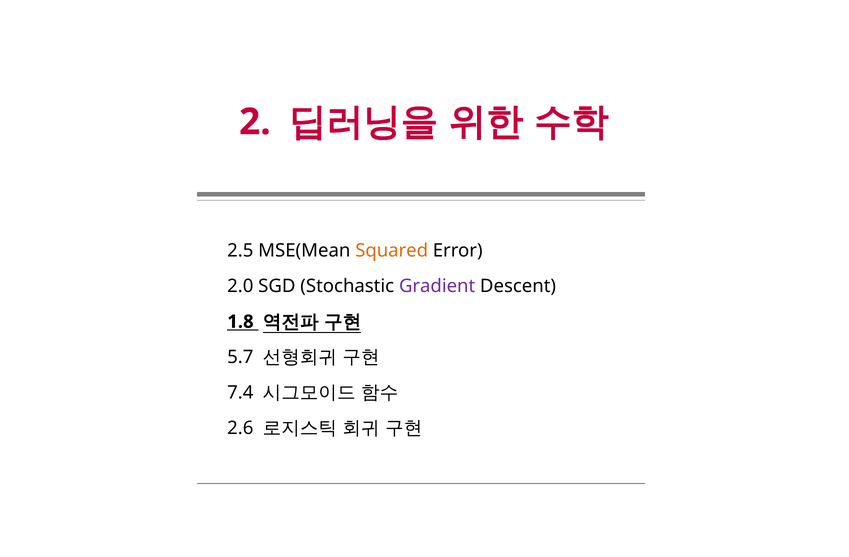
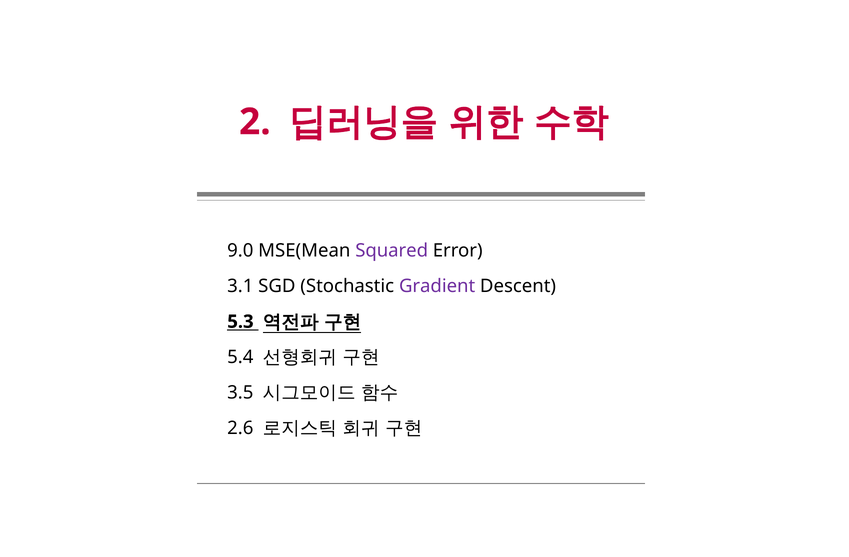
2.5: 2.5 -> 9.0
Squared colour: orange -> purple
2.0: 2.0 -> 3.1
1.8: 1.8 -> 5.3
5.7: 5.7 -> 5.4
7.4: 7.4 -> 3.5
